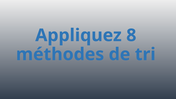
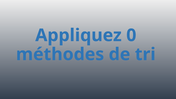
8: 8 -> 0
